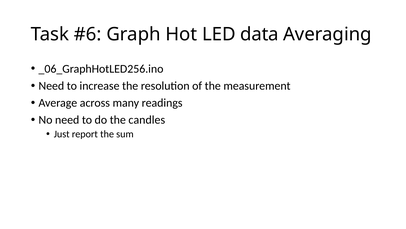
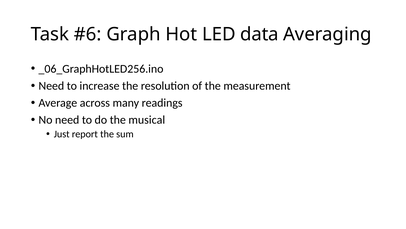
candles: candles -> musical
